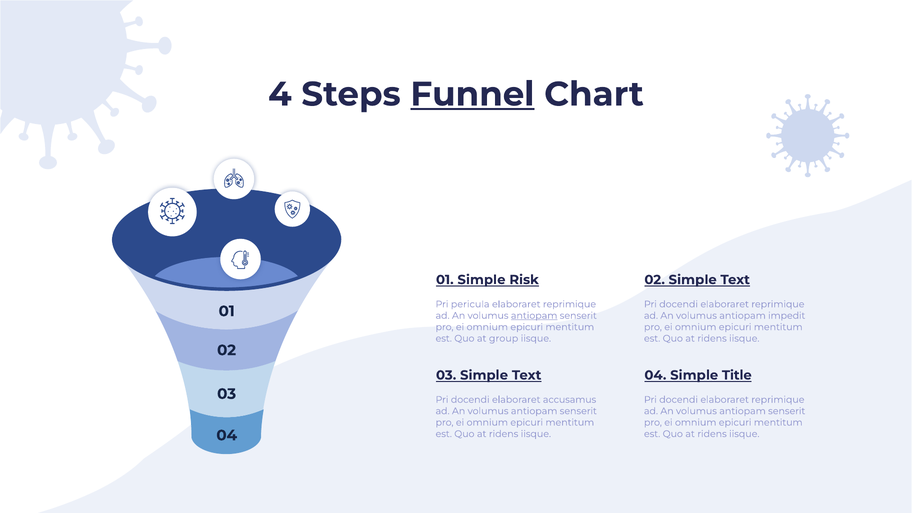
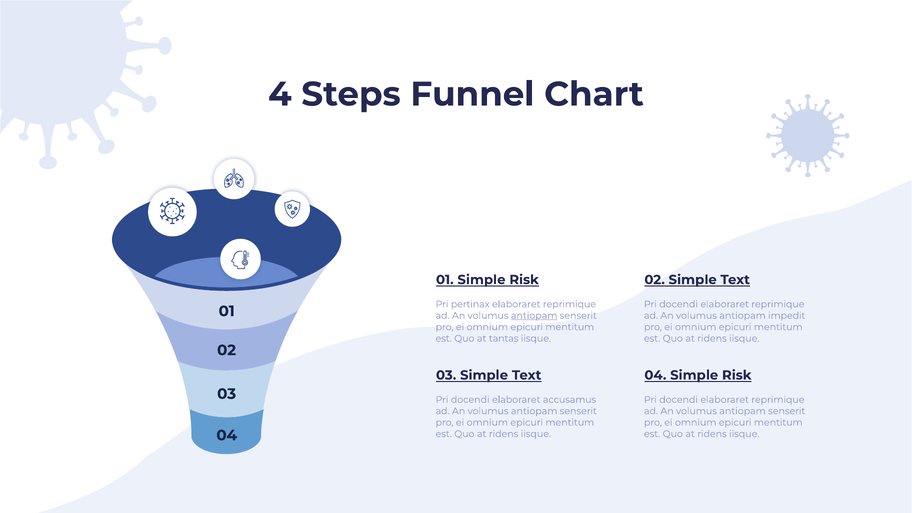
Funnel underline: present -> none
pericula: pericula -> pertinax
group: group -> tantas
04 Simple Title: Title -> Risk
